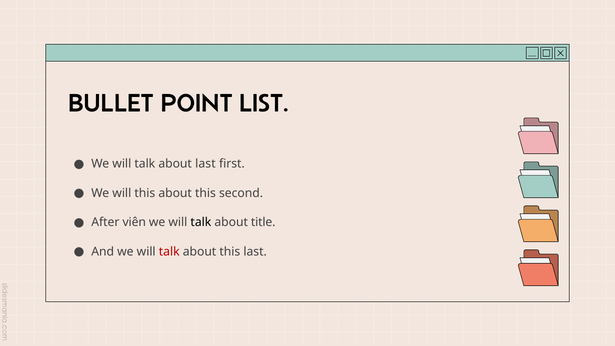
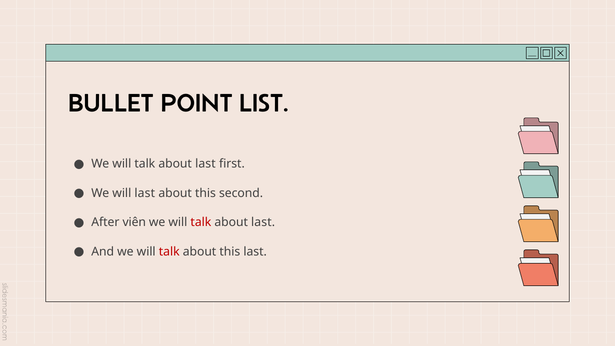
will this: this -> last
talk at (201, 222) colour: black -> red
title at (263, 222): title -> last
